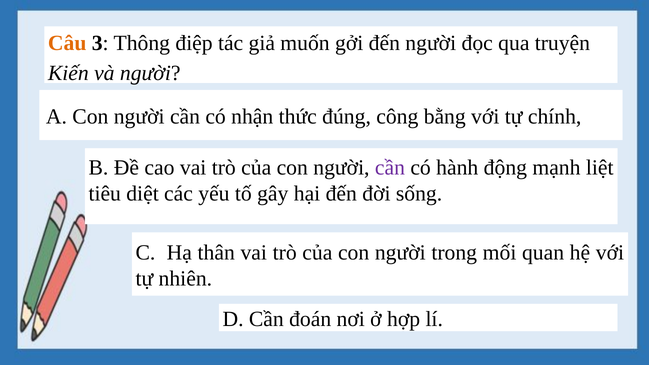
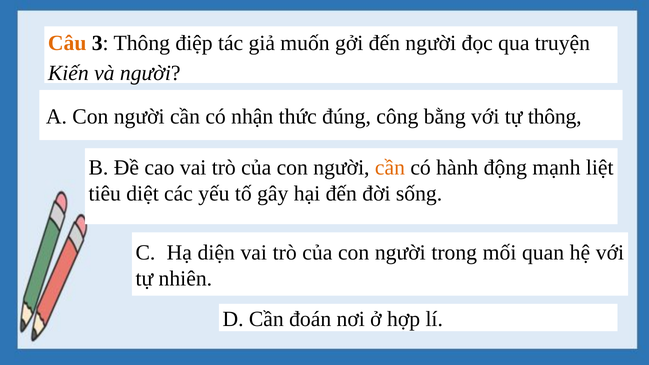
tự chính: chính -> thông
cần at (390, 167) colour: purple -> orange
thân: thân -> diện
